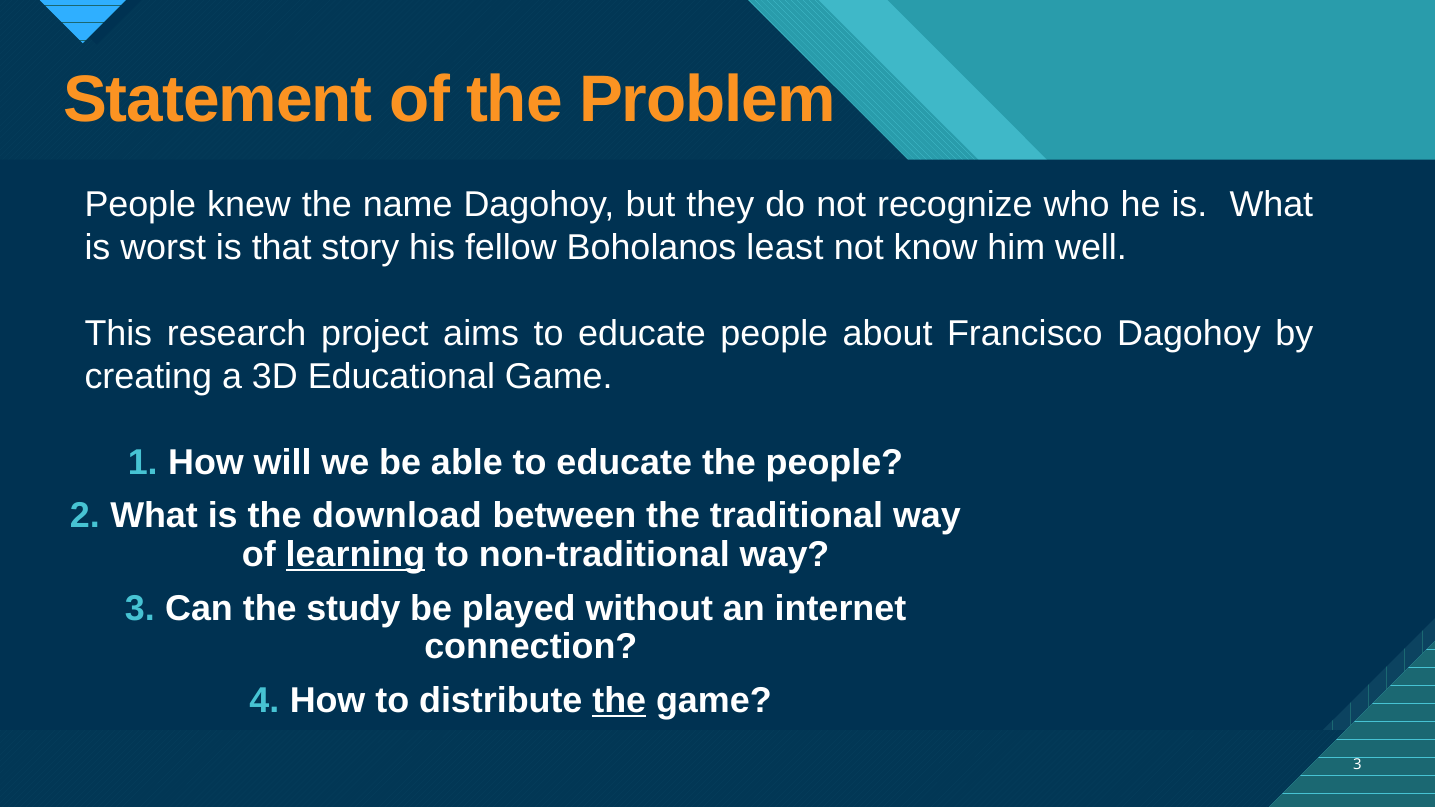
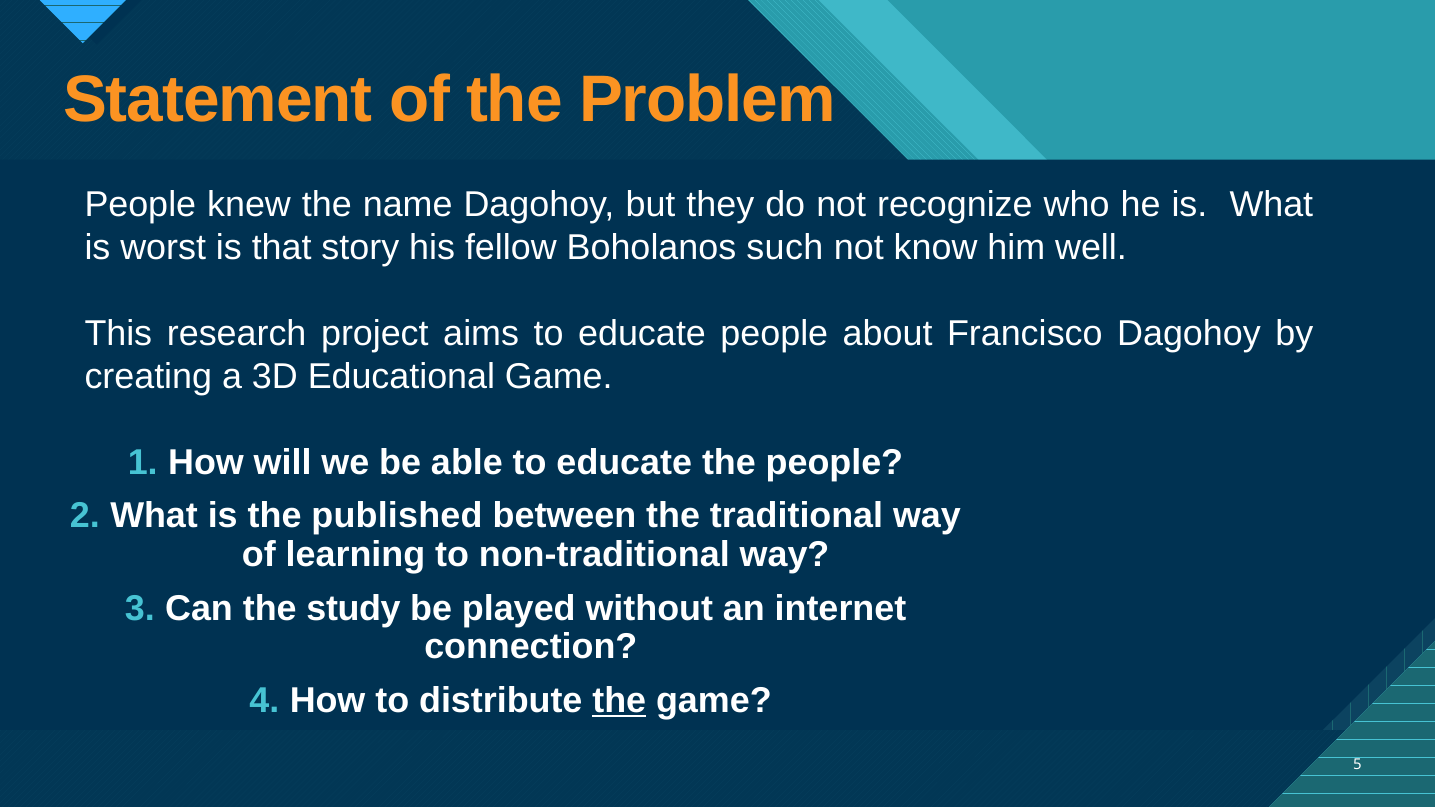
least: least -> such
download: download -> published
learning underline: present -> none
3 at (1357, 765): 3 -> 5
